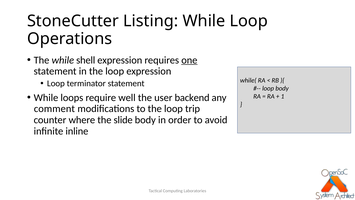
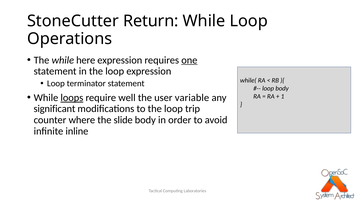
Listing: Listing -> Return
shell: shell -> here
loops underline: none -> present
backend: backend -> variable
comment: comment -> significant
